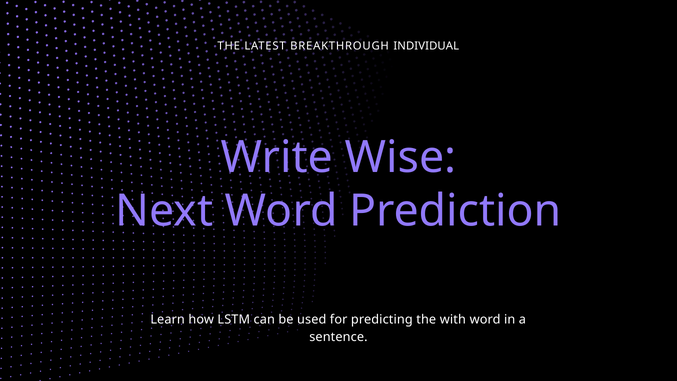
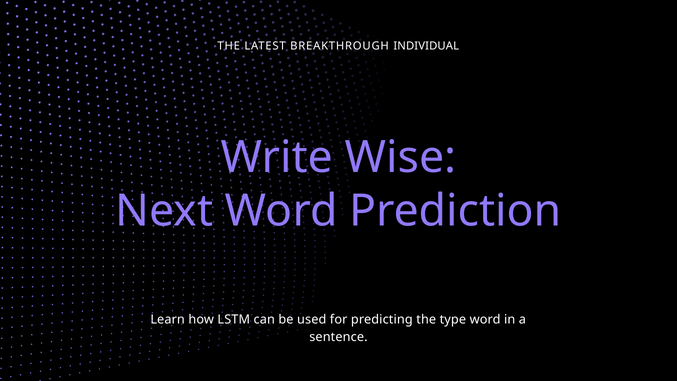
with: with -> type
